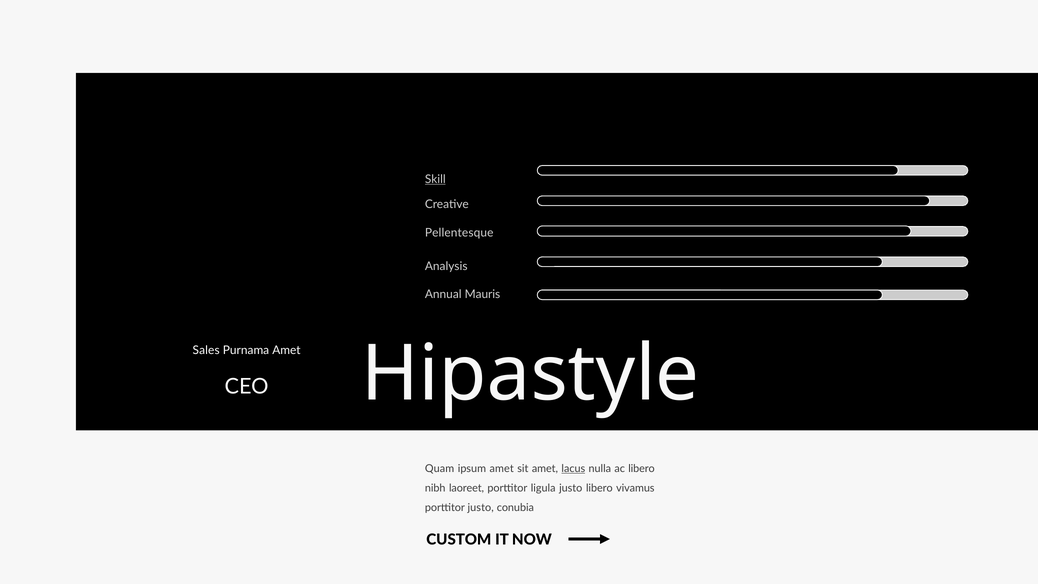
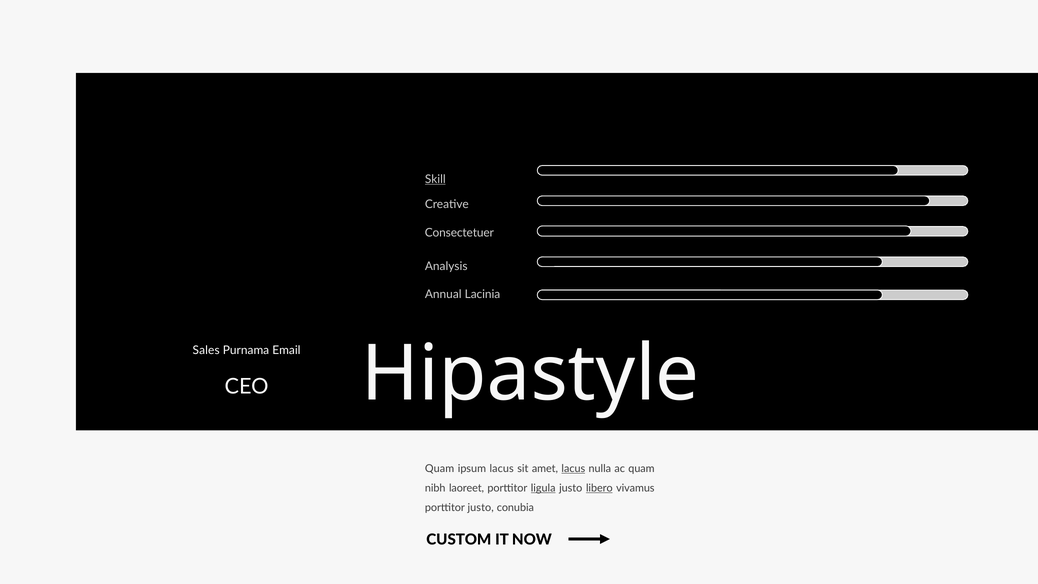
Pellentesque: Pellentesque -> Consectetuer
Mauris: Mauris -> Lacinia
Purnama Amet: Amet -> Email
ipsum amet: amet -> lacus
ac libero: libero -> quam
ligula underline: none -> present
libero at (599, 488) underline: none -> present
